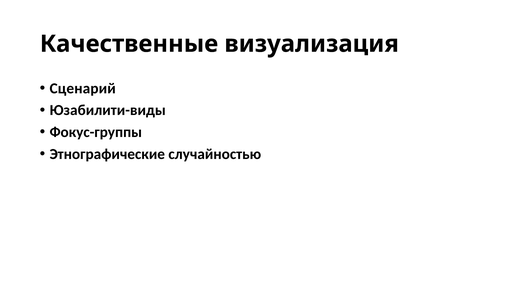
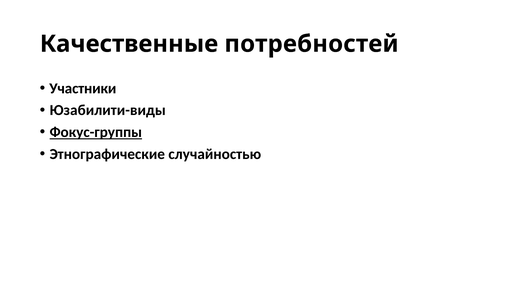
визуализация: визуализация -> потребностей
Сценарий: Сценарий -> Участники
Фокус-группы underline: none -> present
